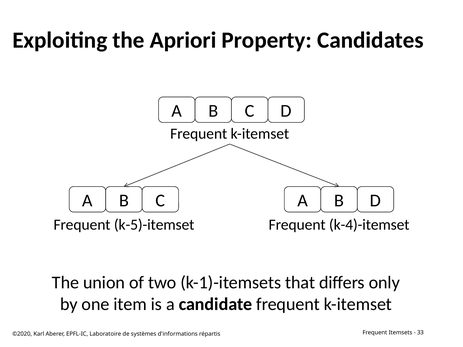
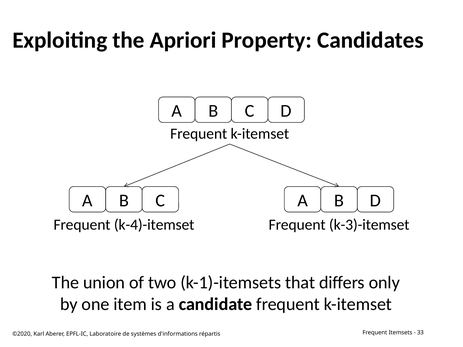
k-5)-itemset: k-5)-itemset -> k-4)-itemset
k-4)-itemset: k-4)-itemset -> k-3)-itemset
